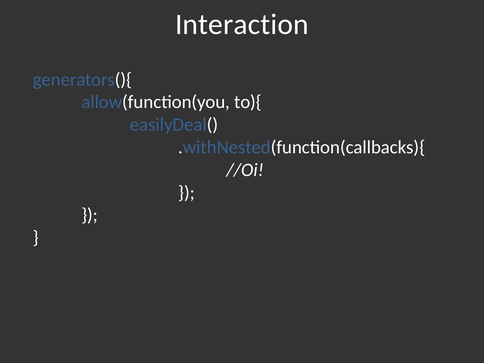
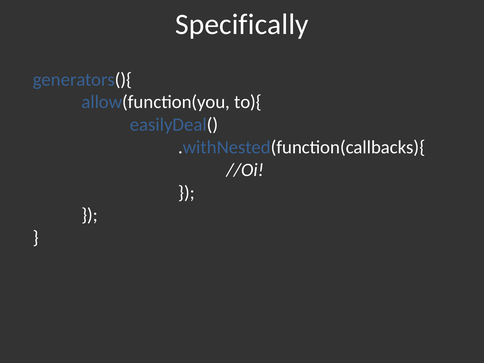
Interaction: Interaction -> Specifically
